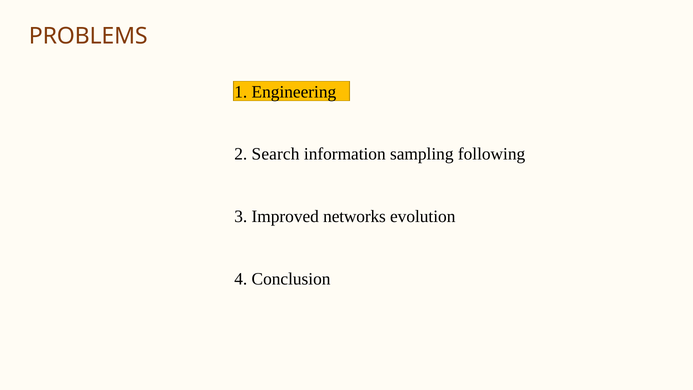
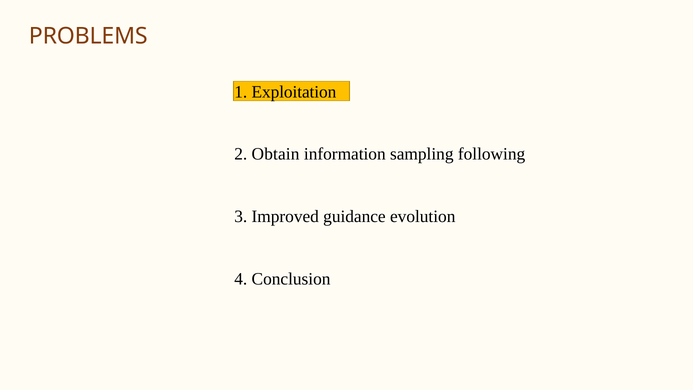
Engineering: Engineering -> Exploitation
Search: Search -> Obtain
networks: networks -> guidance
